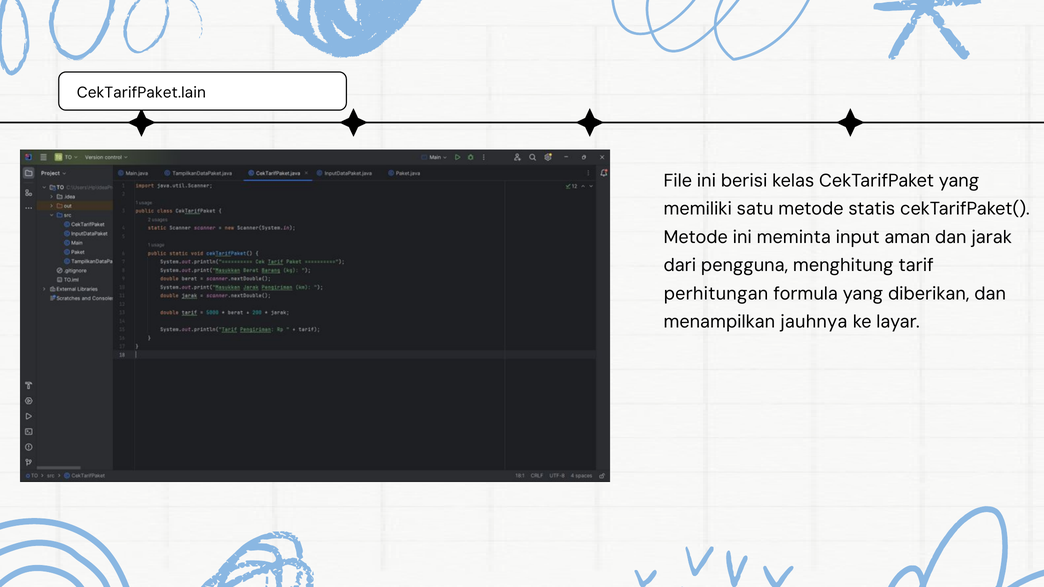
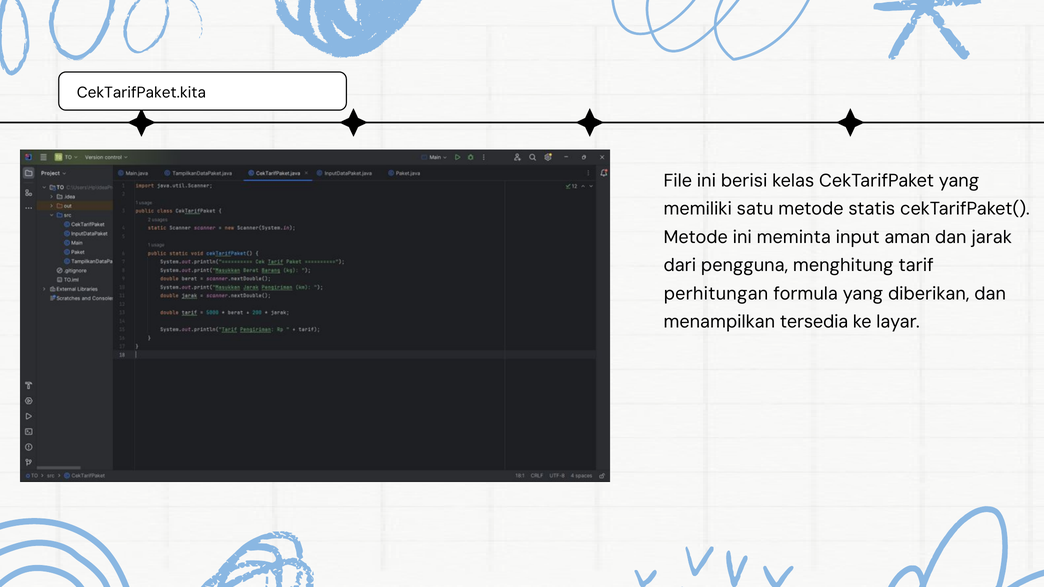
CekTarifPaket.lain: CekTarifPaket.lain -> CekTarifPaket.kita
jauhnya: jauhnya -> tersedia
